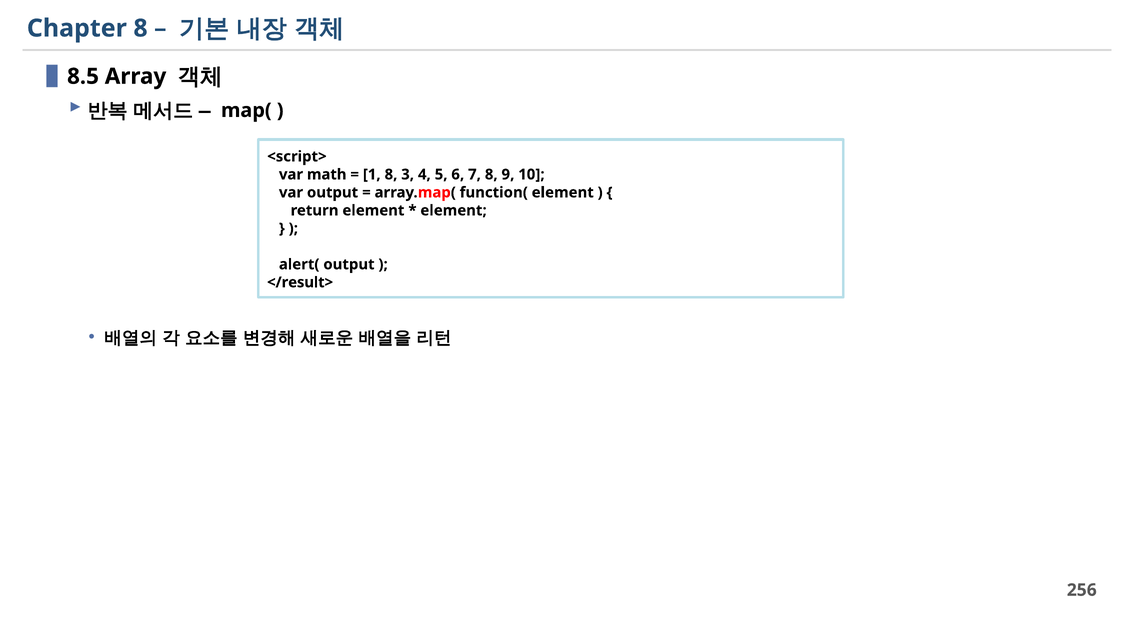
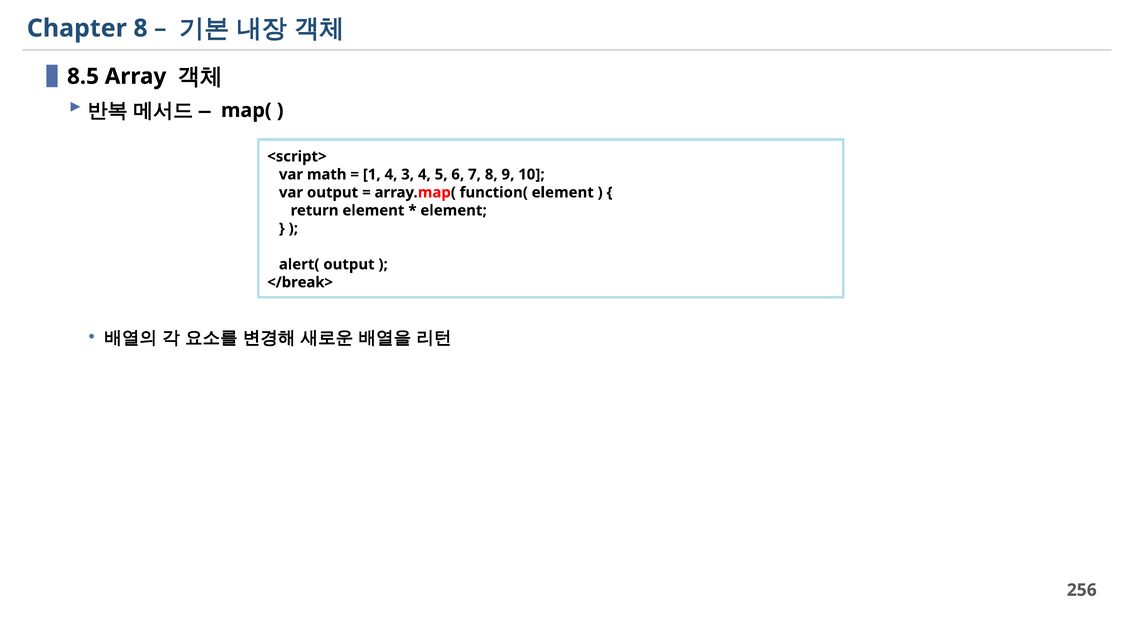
1 8: 8 -> 4
</result>: </result> -> </break>
